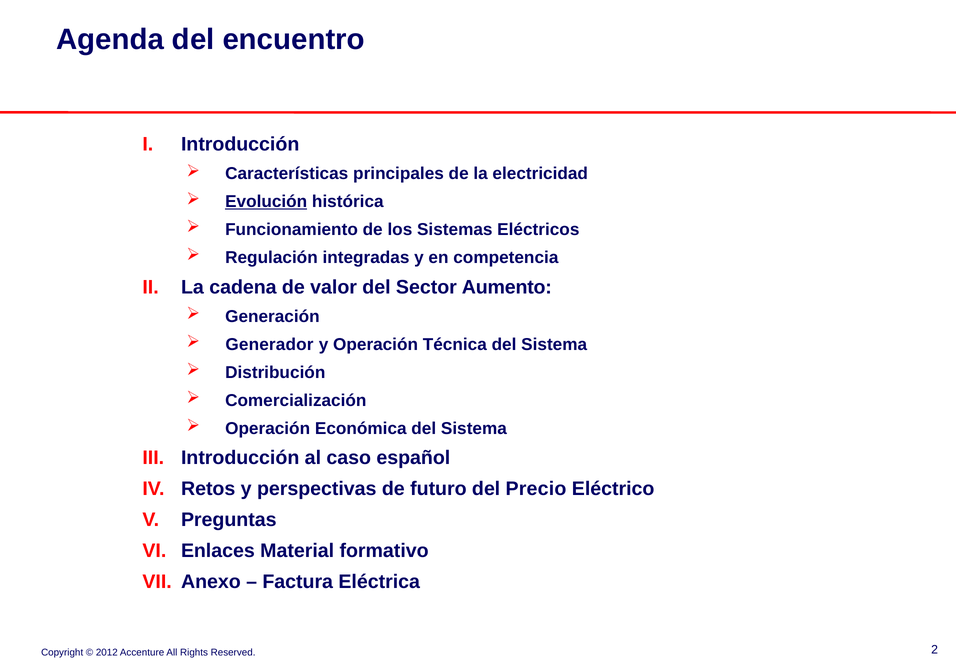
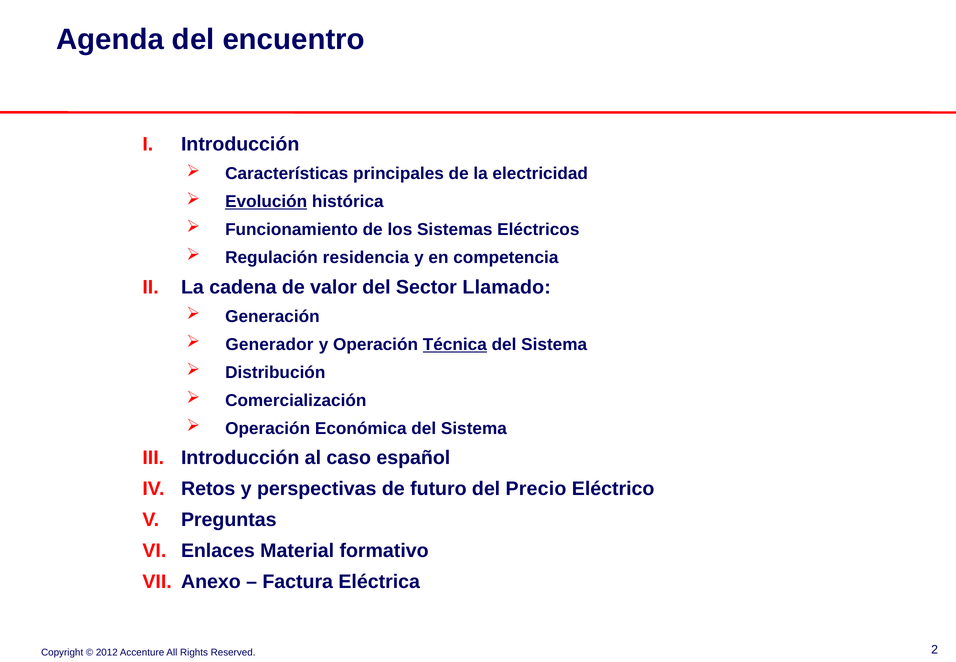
integradas: integradas -> residencia
Aumento: Aumento -> Llamado
Técnica underline: none -> present
